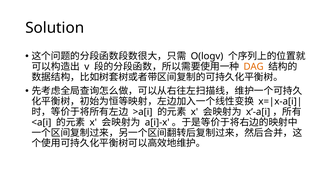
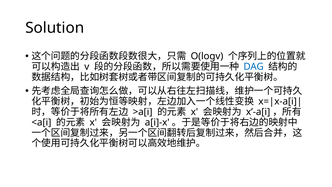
DAG colour: orange -> blue
